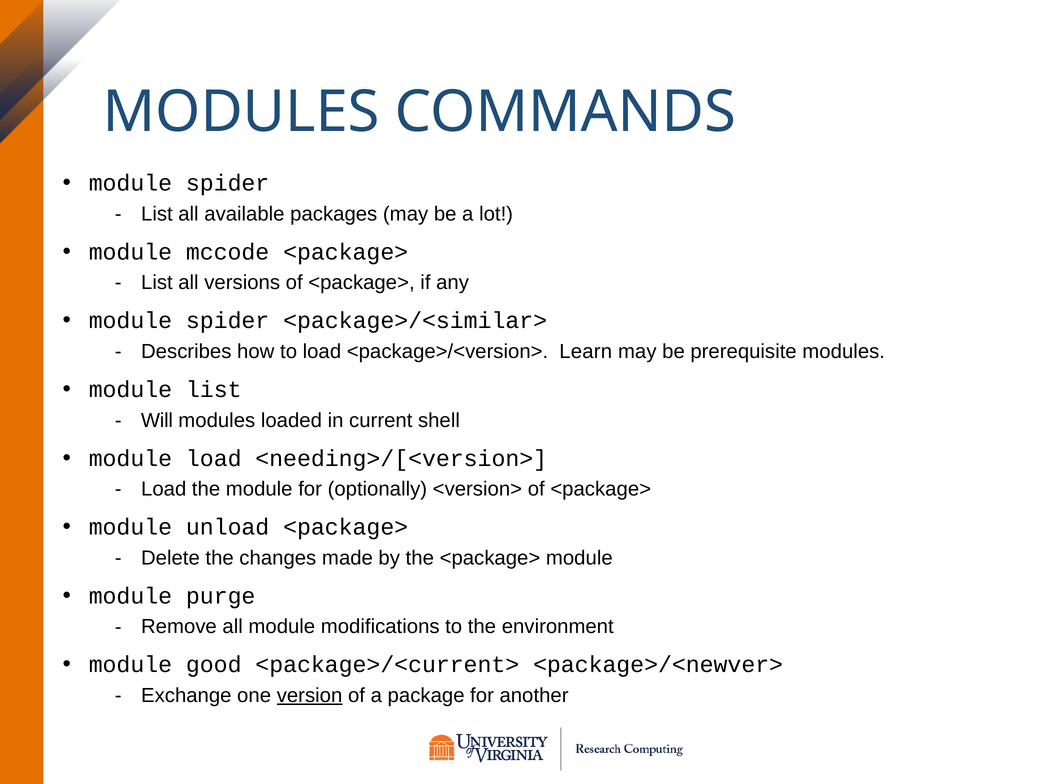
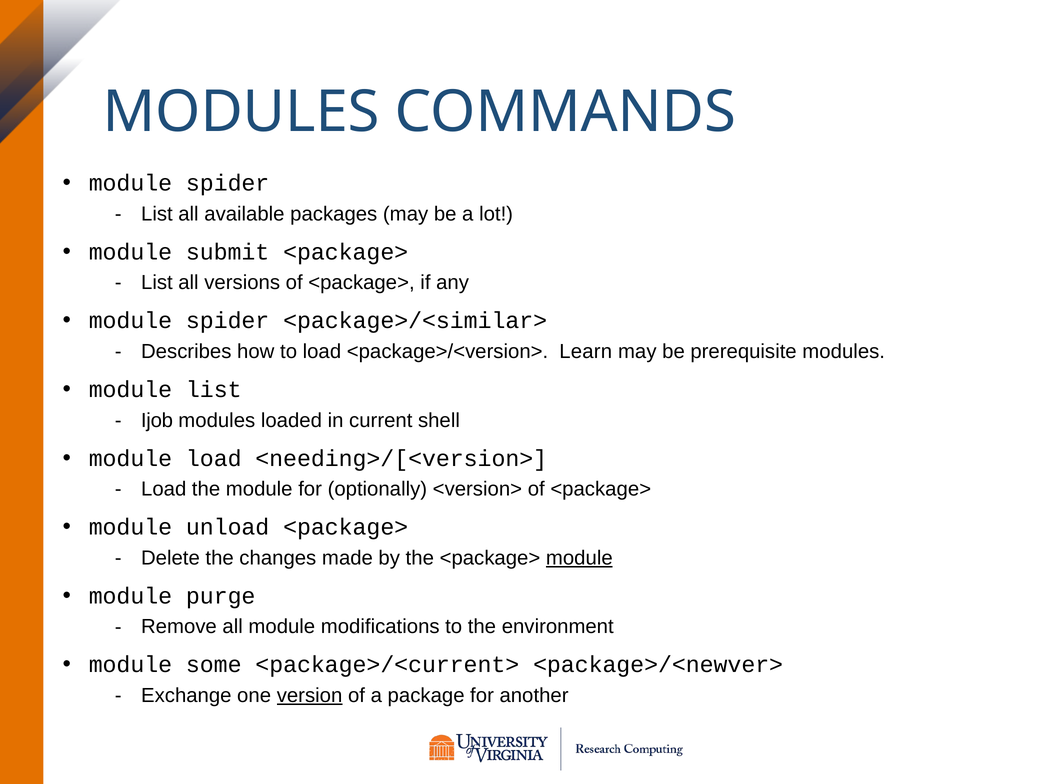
mccode: mccode -> submit
Will: Will -> Ijob
module at (579, 558) underline: none -> present
good: good -> some
